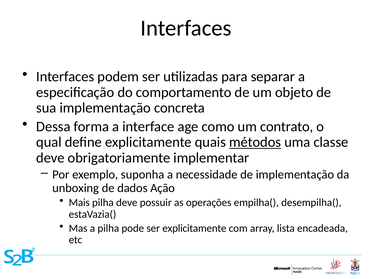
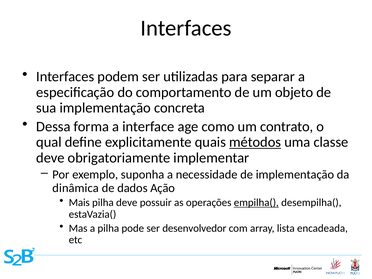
unboxing: unboxing -> dinâmica
empilha( underline: none -> present
ser explicitamente: explicitamente -> desenvolvedor
